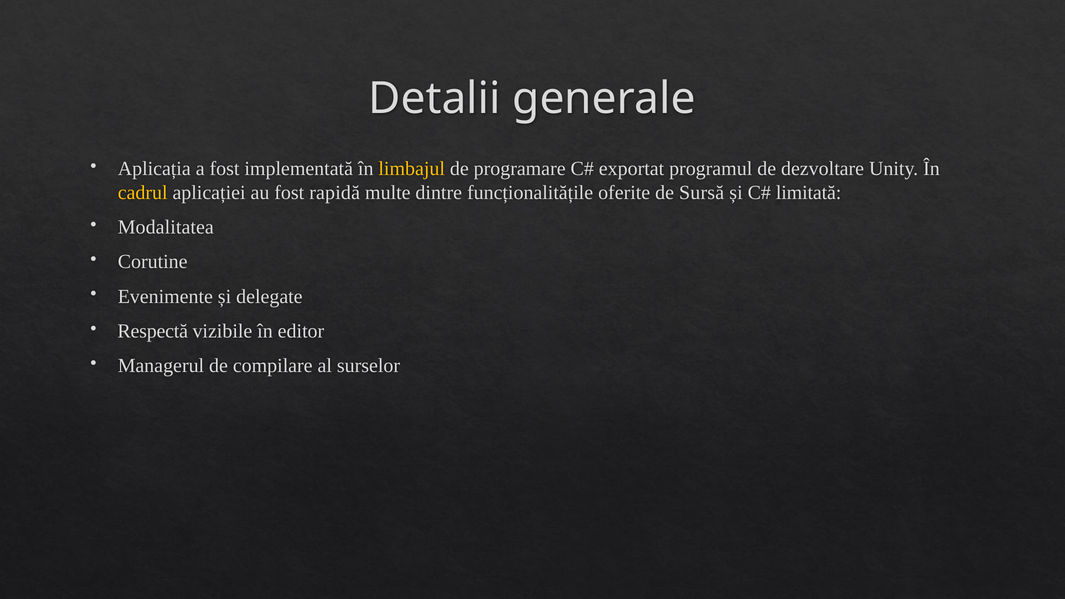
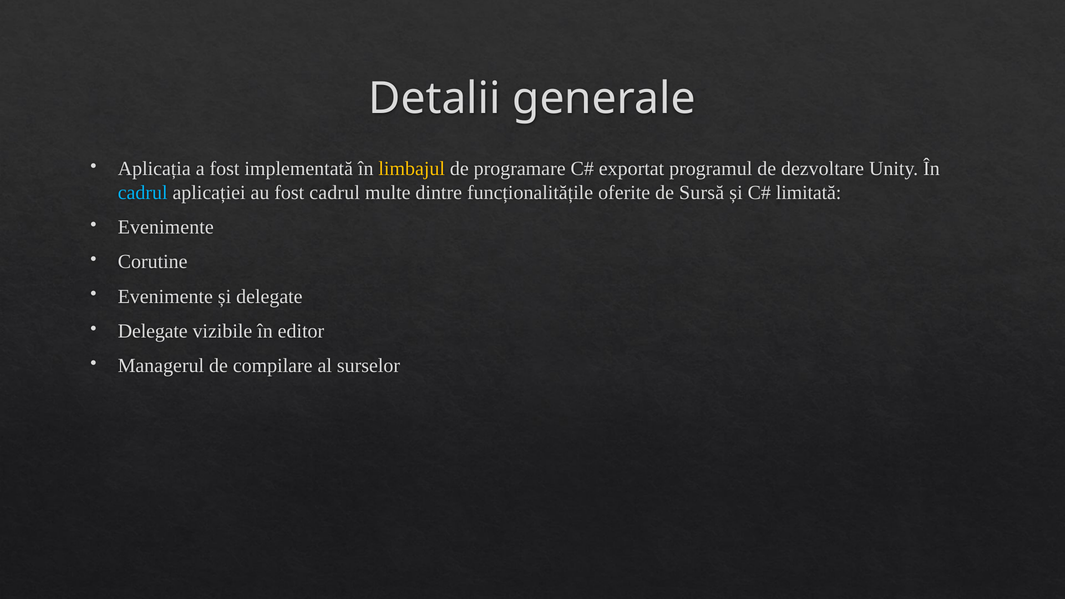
cadrul at (143, 193) colour: yellow -> light blue
fost rapidă: rapidă -> cadrul
Modalitatea at (166, 227): Modalitatea -> Evenimente
Respectă at (153, 331): Respectă -> Delegate
